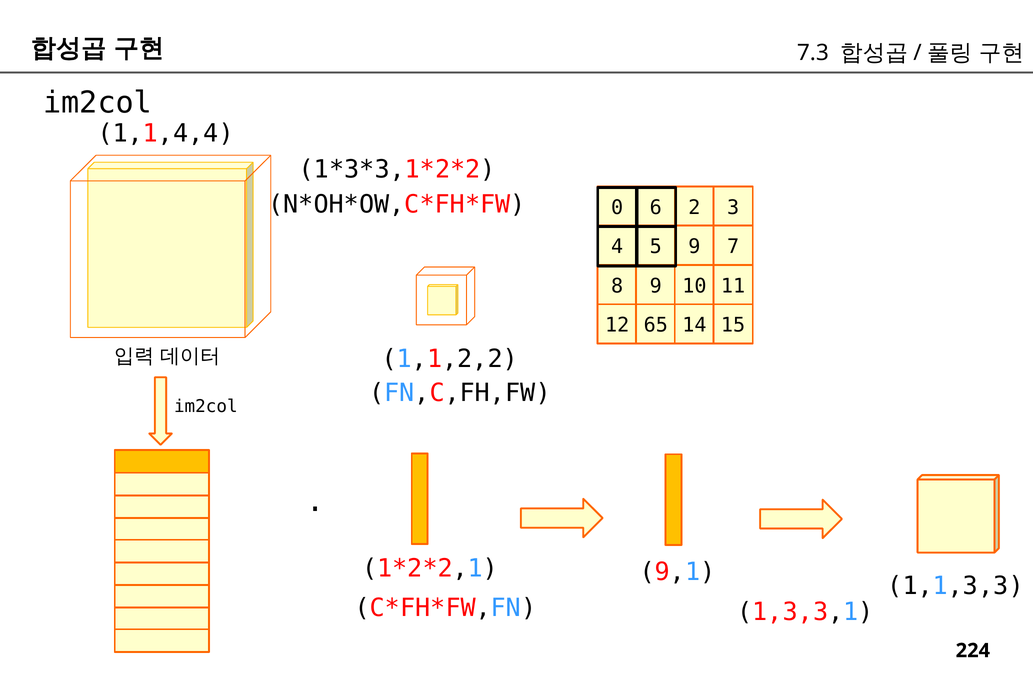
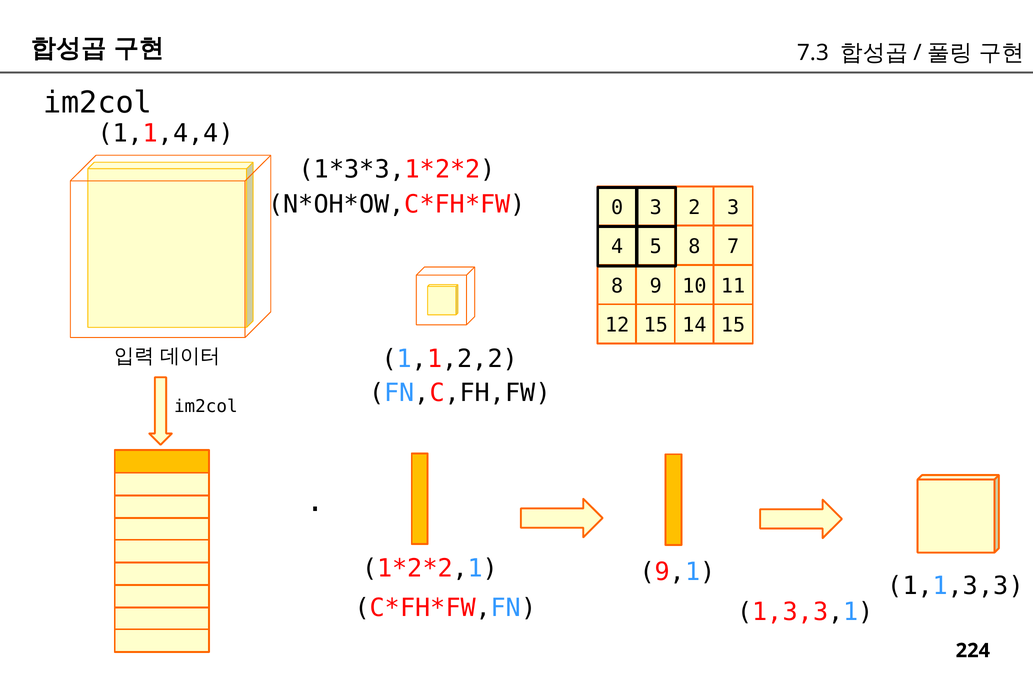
0 6: 6 -> 3
5 9: 9 -> 8
12 65: 65 -> 15
